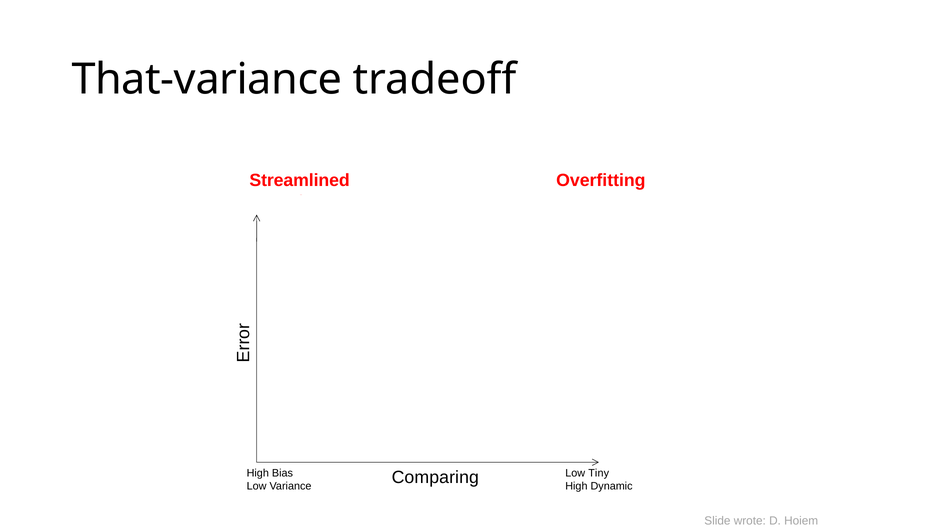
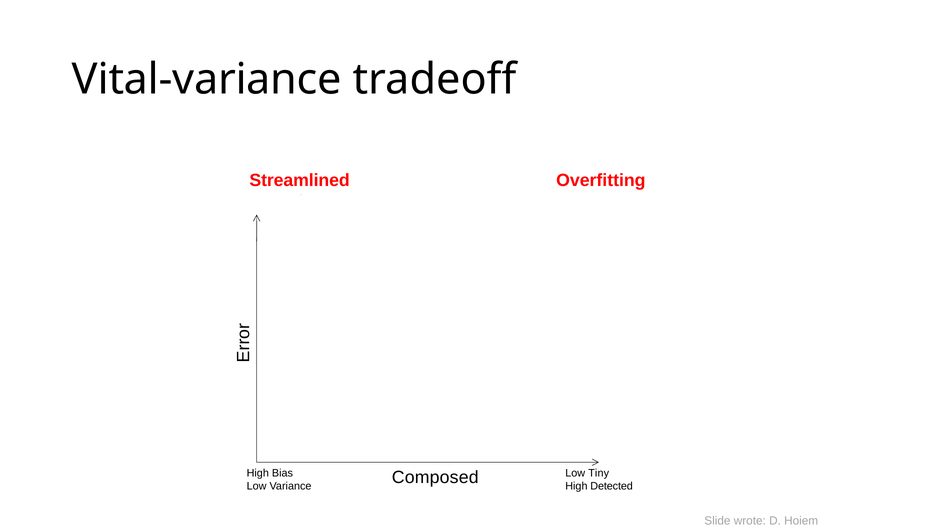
That-variance: That-variance -> Vital-variance
Comparing: Comparing -> Composed
Dynamic: Dynamic -> Detected
